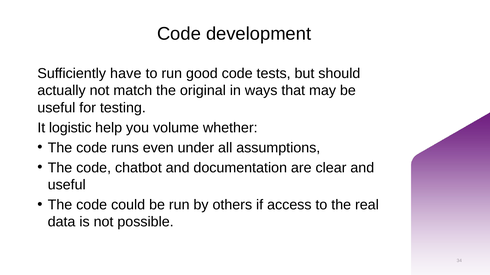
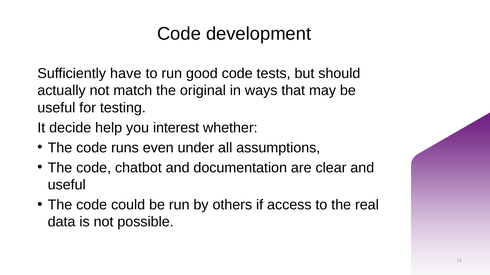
logistic: logistic -> decide
volume: volume -> interest
